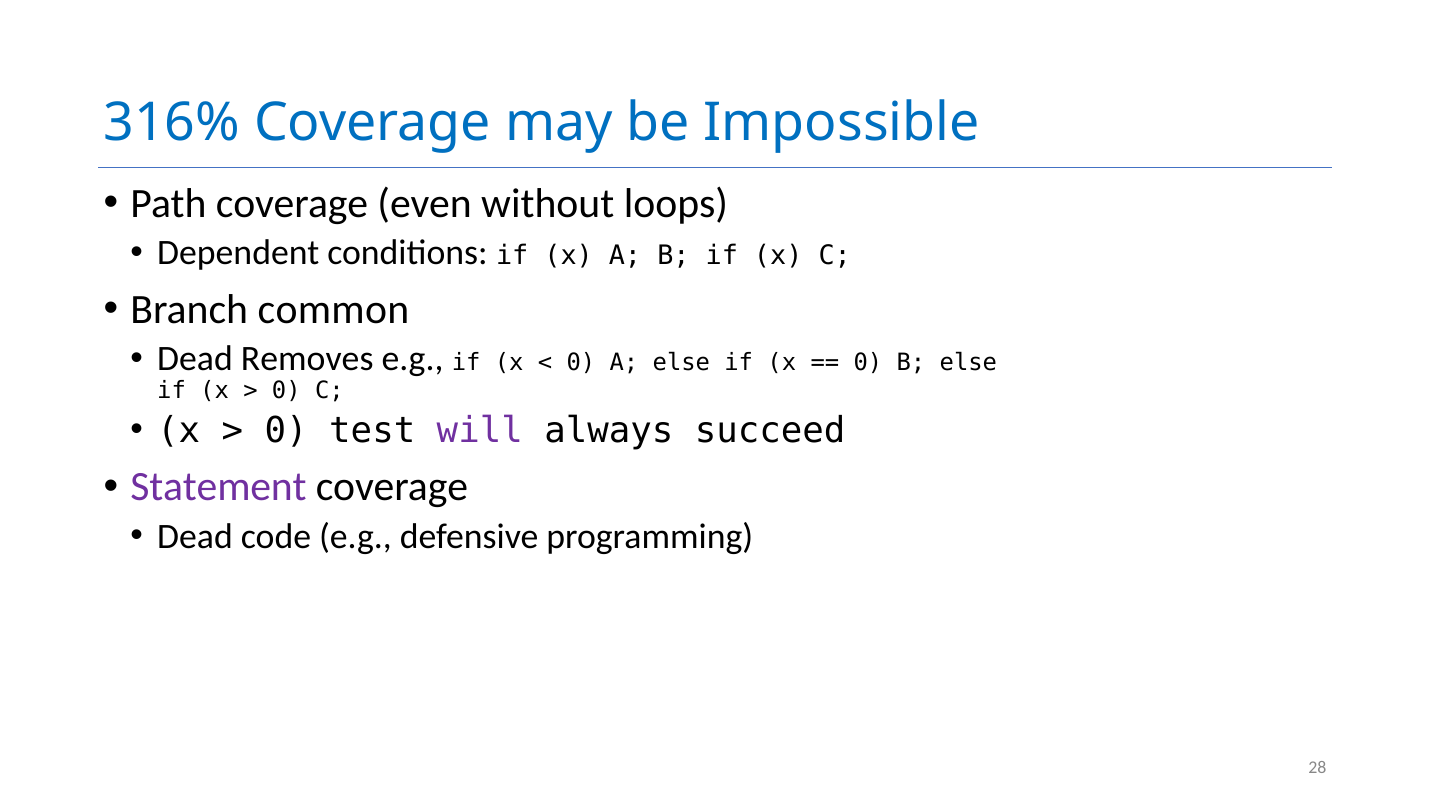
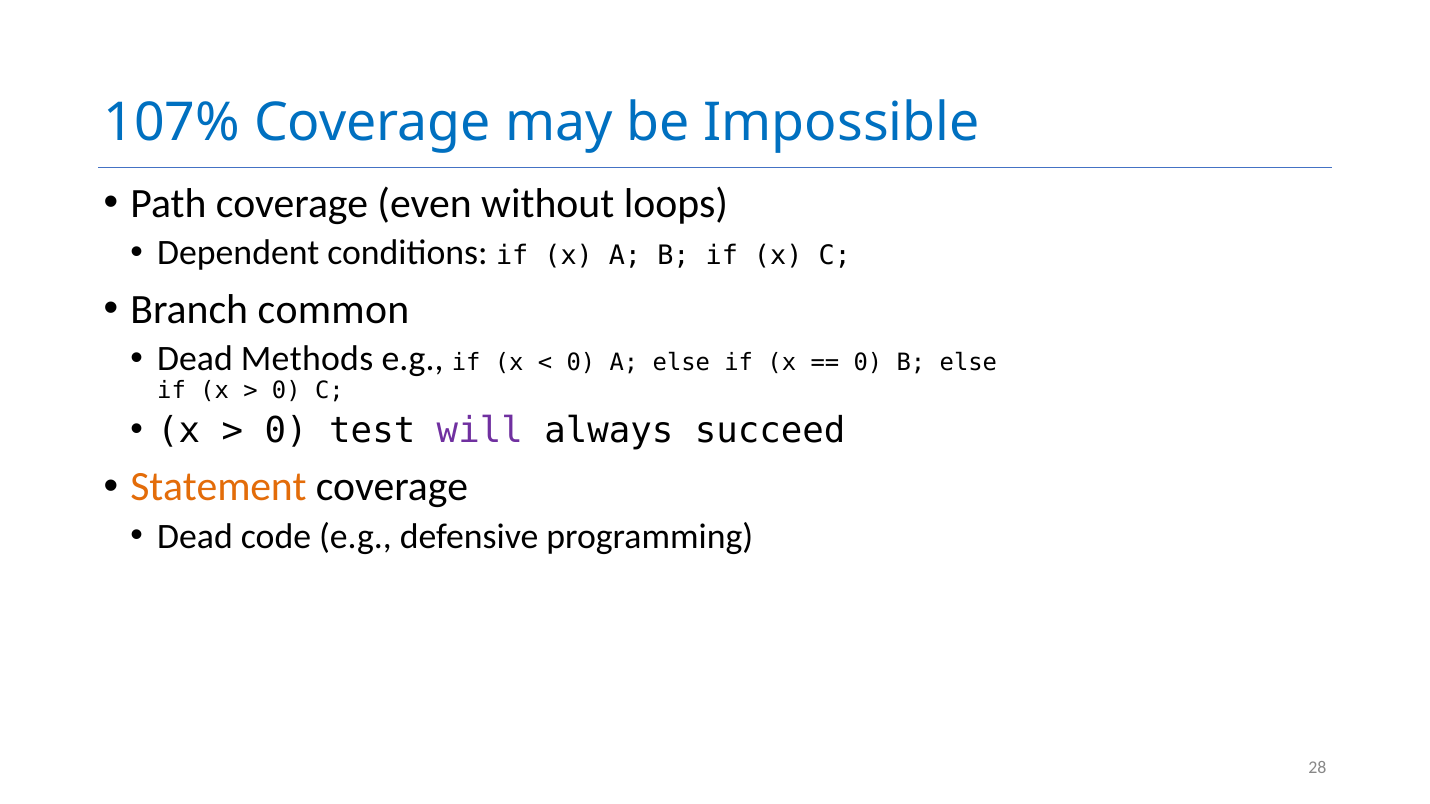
316%: 316% -> 107%
Removes: Removes -> Methods
Statement colour: purple -> orange
